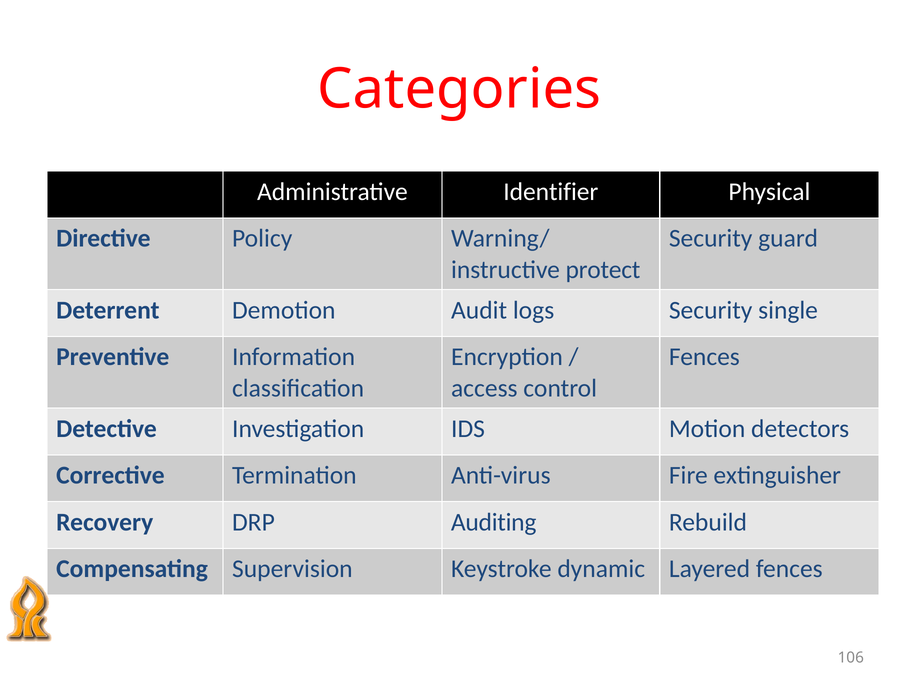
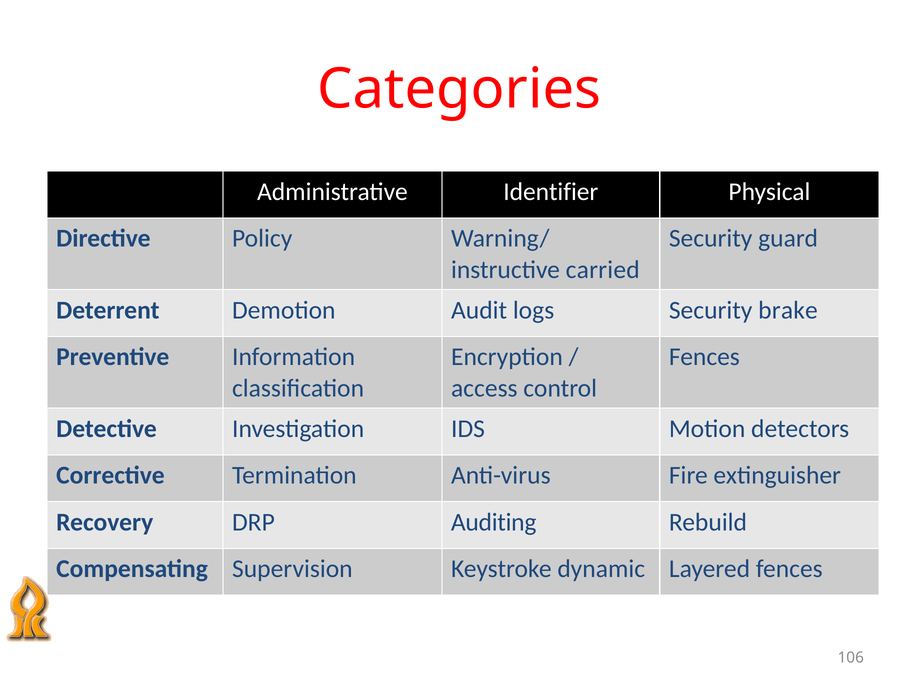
protect: protect -> carried
single: single -> brake
